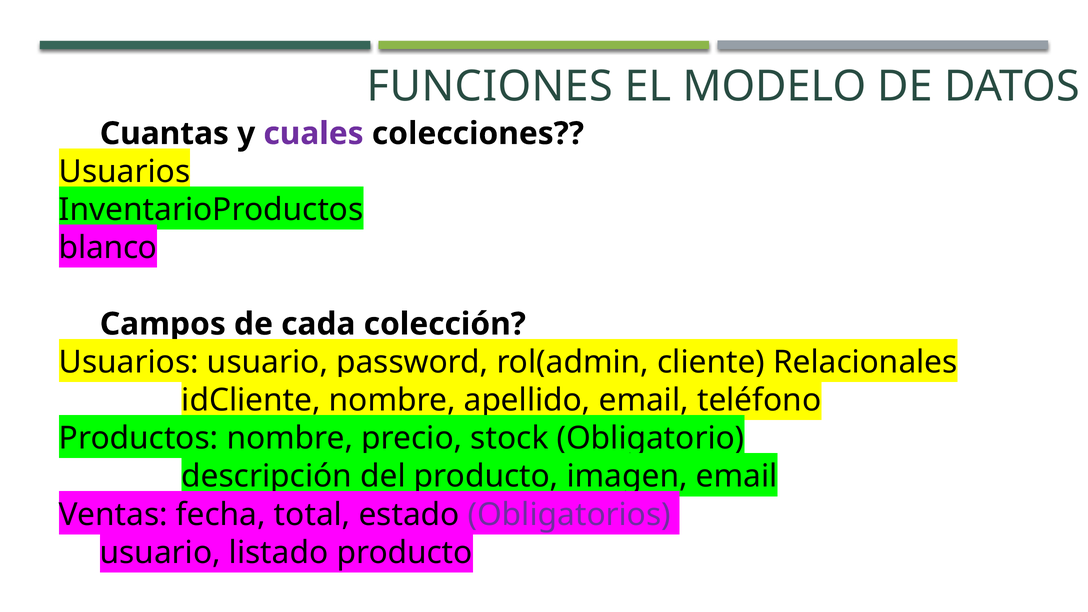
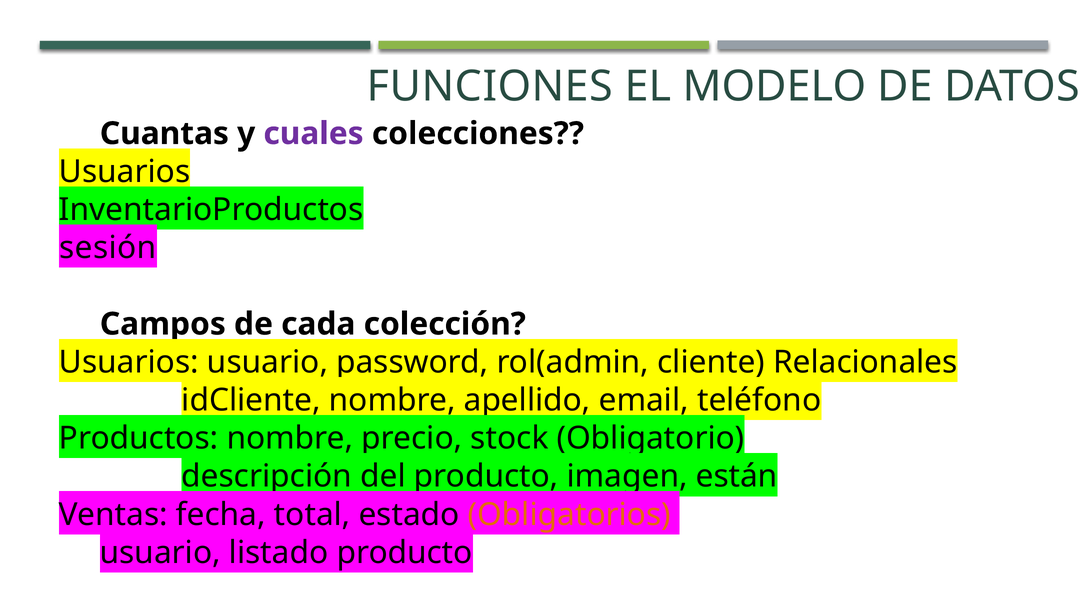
blanco: blanco -> sesión
email at (737, 477): email -> están
Obligatorios colour: purple -> orange
